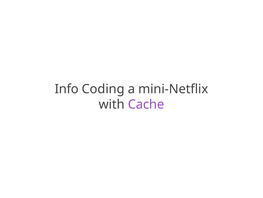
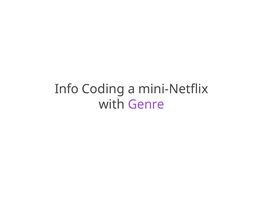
Cache: Cache -> Genre
